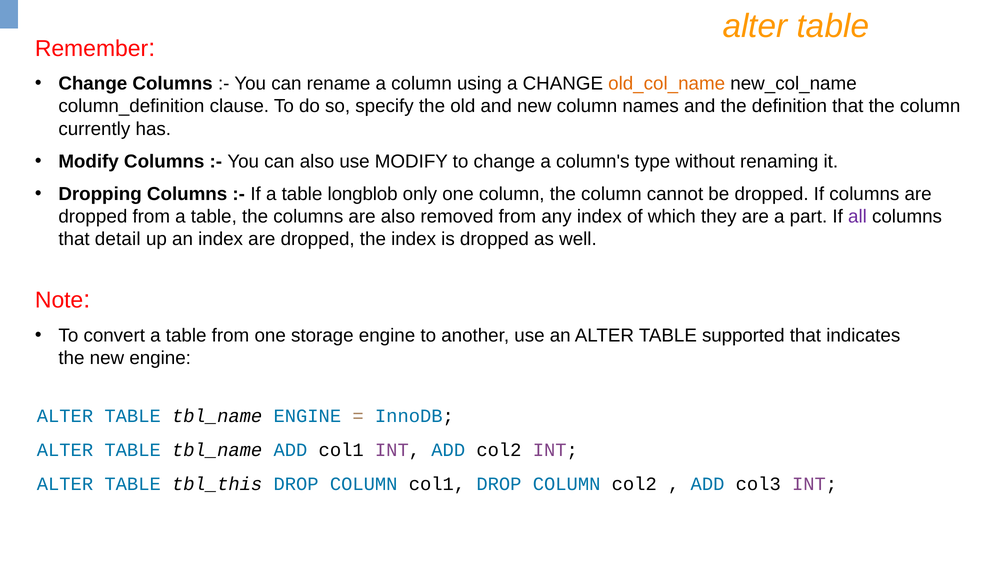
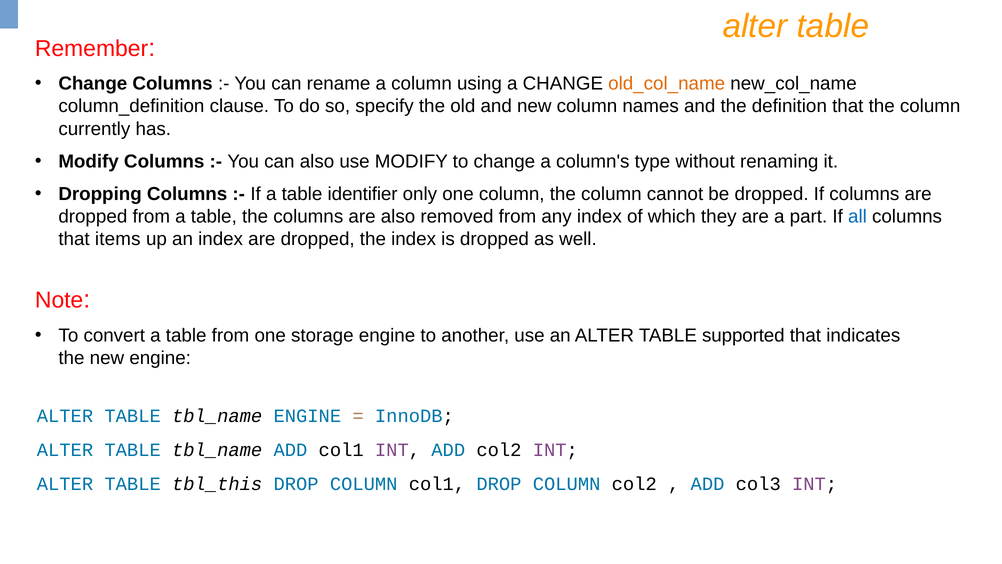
longblob: longblob -> identifier
all colour: purple -> blue
detail: detail -> items
